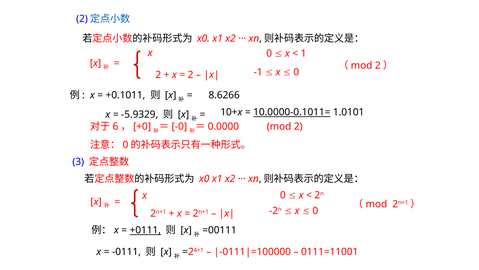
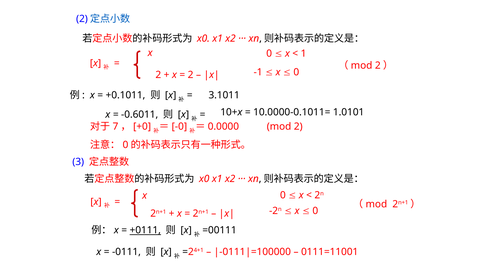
8.6266: 8.6266 -> 3.1011
10.0000-0.1011= underline: present -> none
-5.9329: -5.9329 -> -0.6011
6: 6 -> 7
